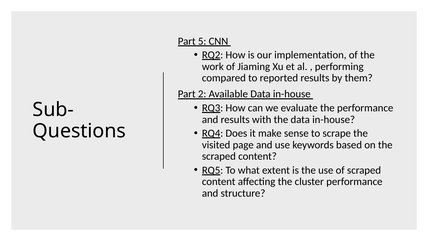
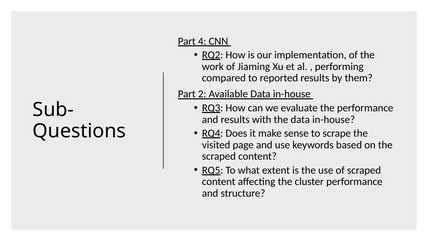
5: 5 -> 4
